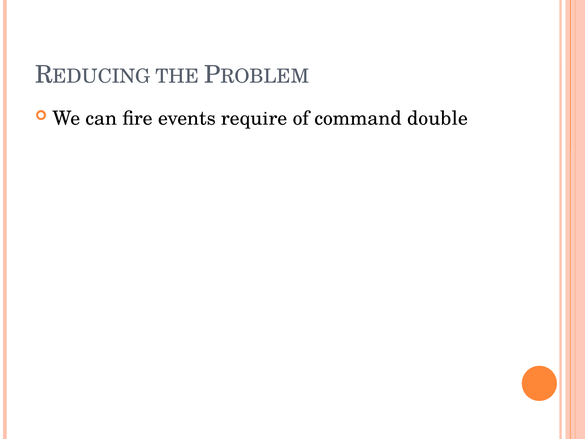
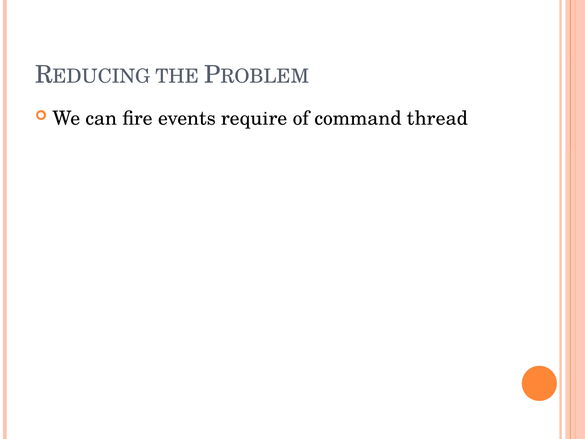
double: double -> thread
